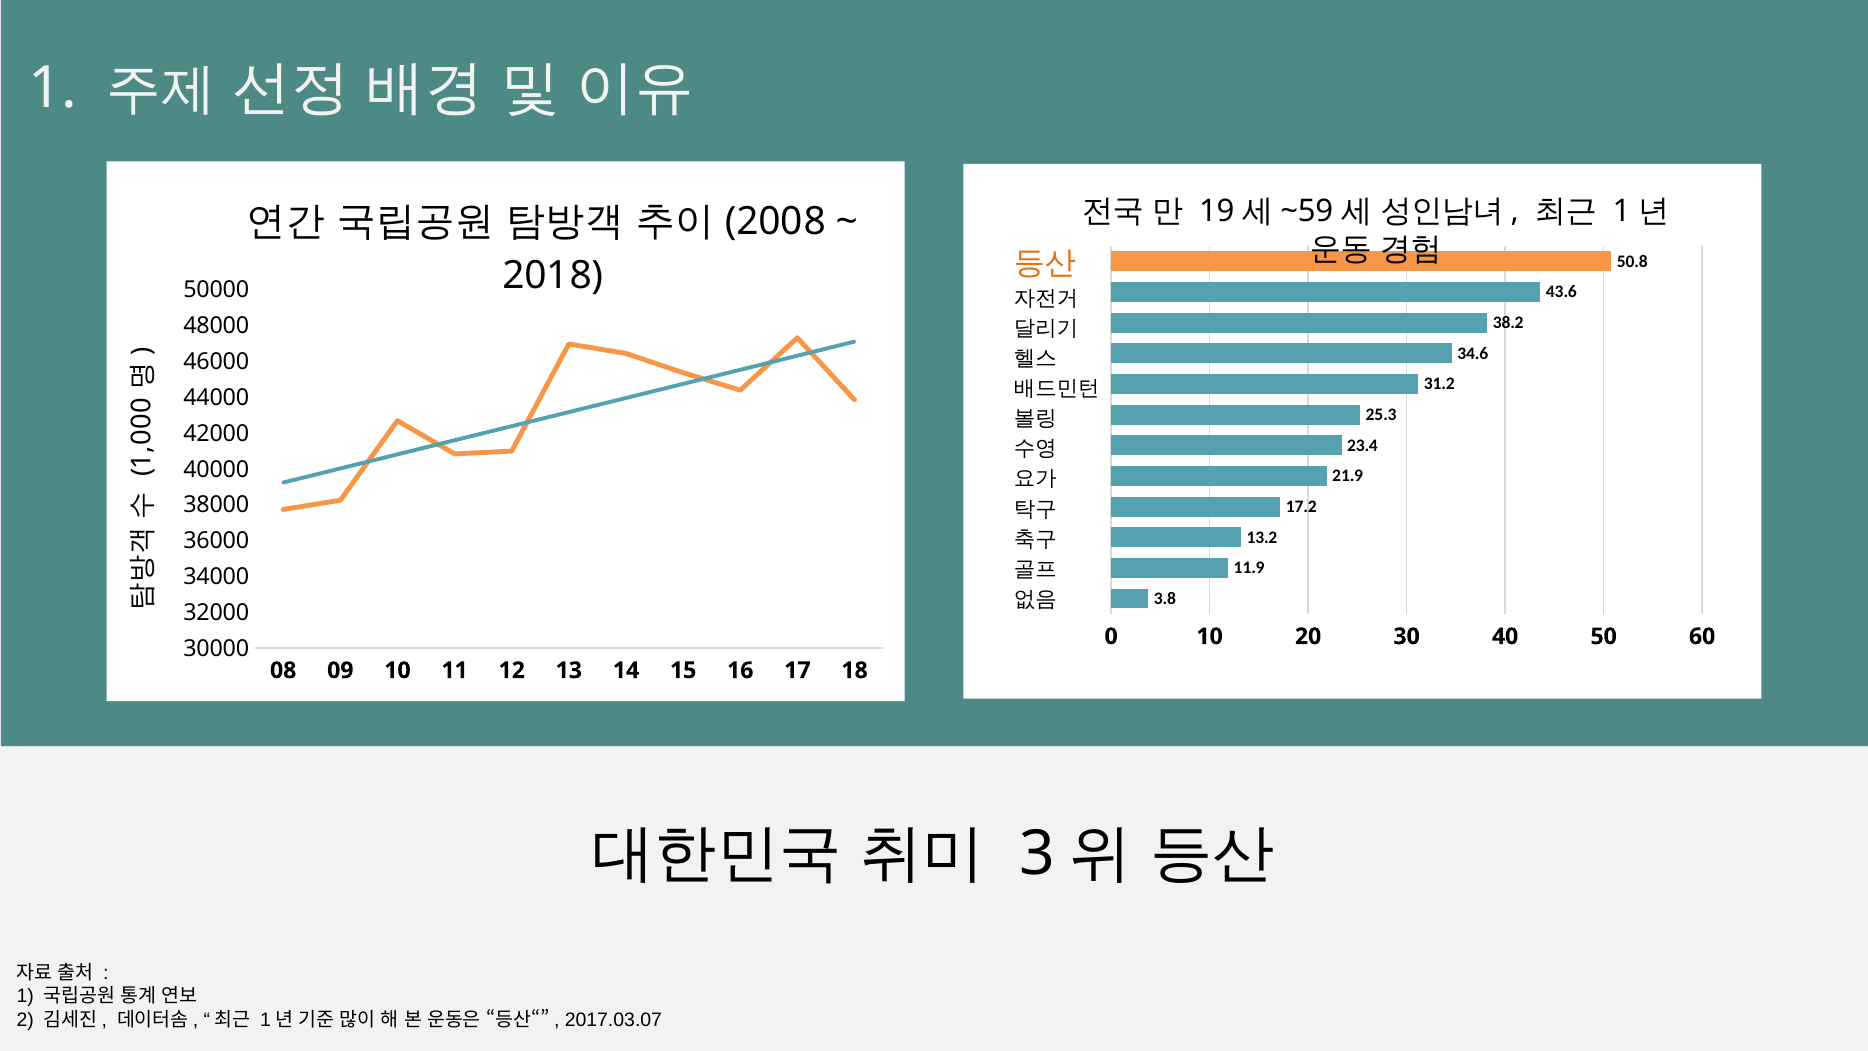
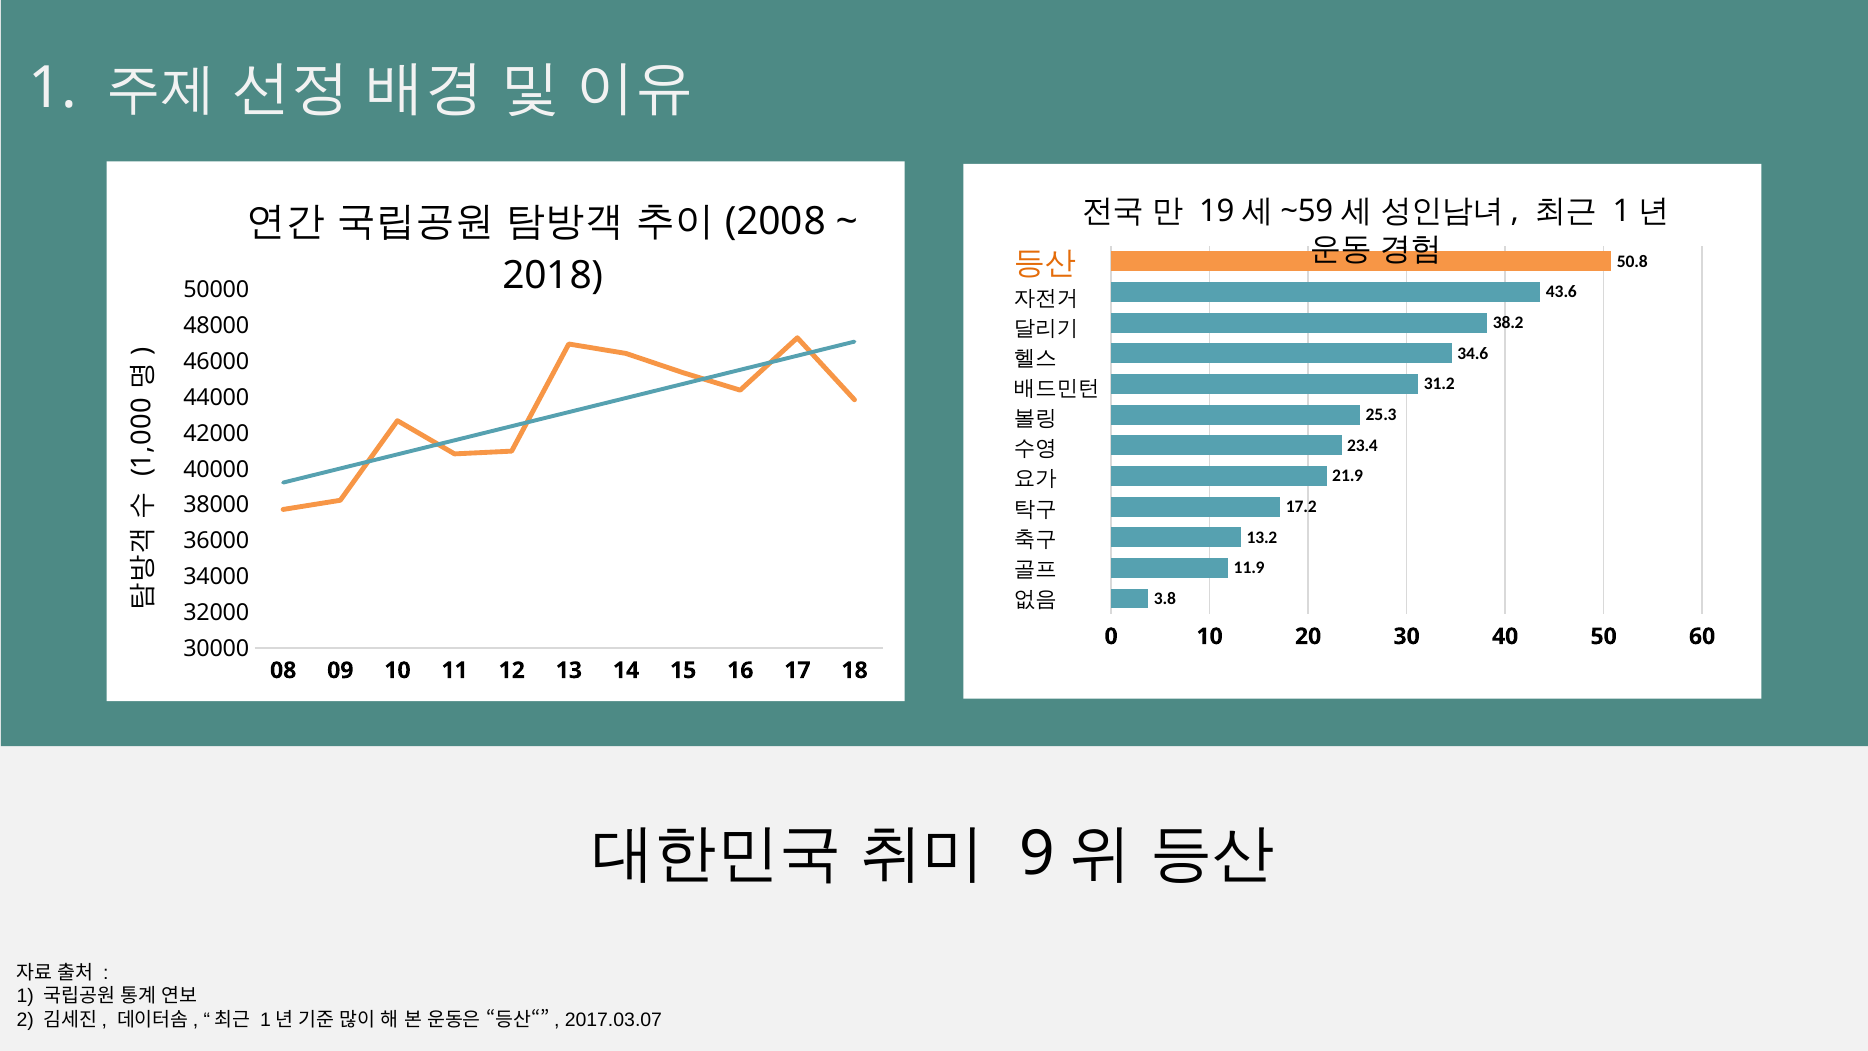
3: 3 -> 9
